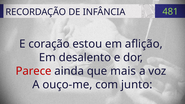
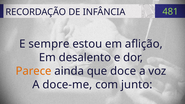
coração: coração -> sempre
Parece colour: red -> orange
mais: mais -> doce
ouço-me: ouço-me -> doce-me
